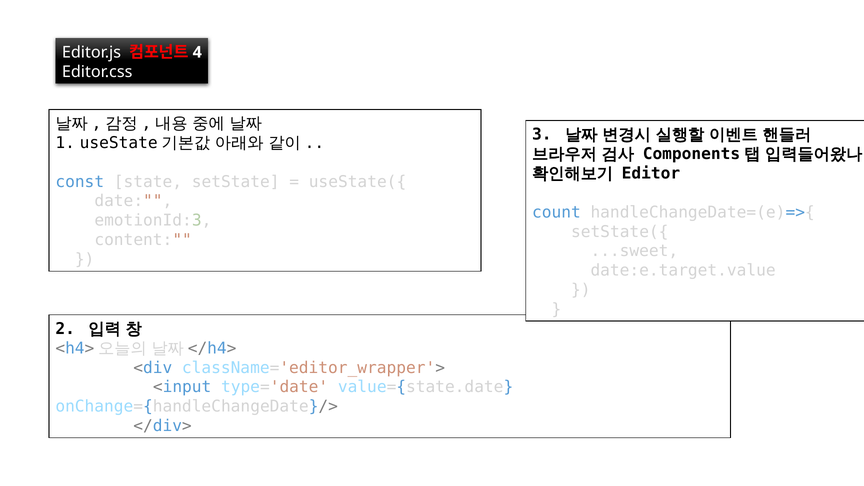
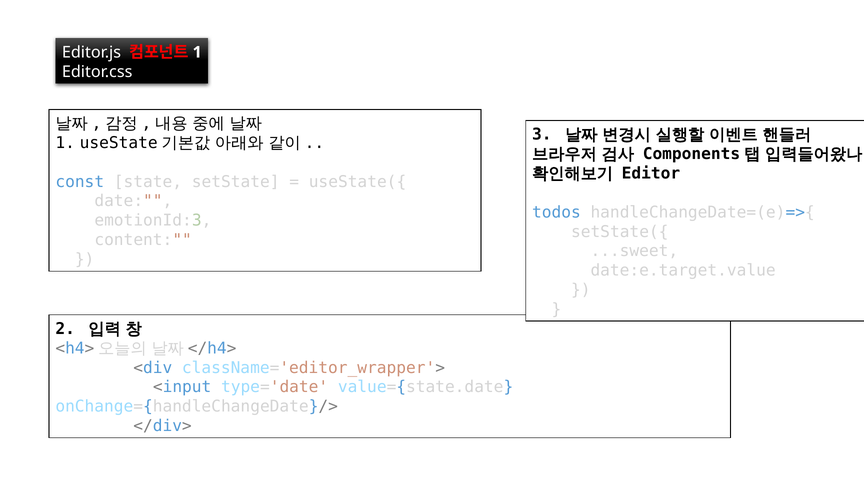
4 at (197, 52): 4 -> 1
count: count -> todos
